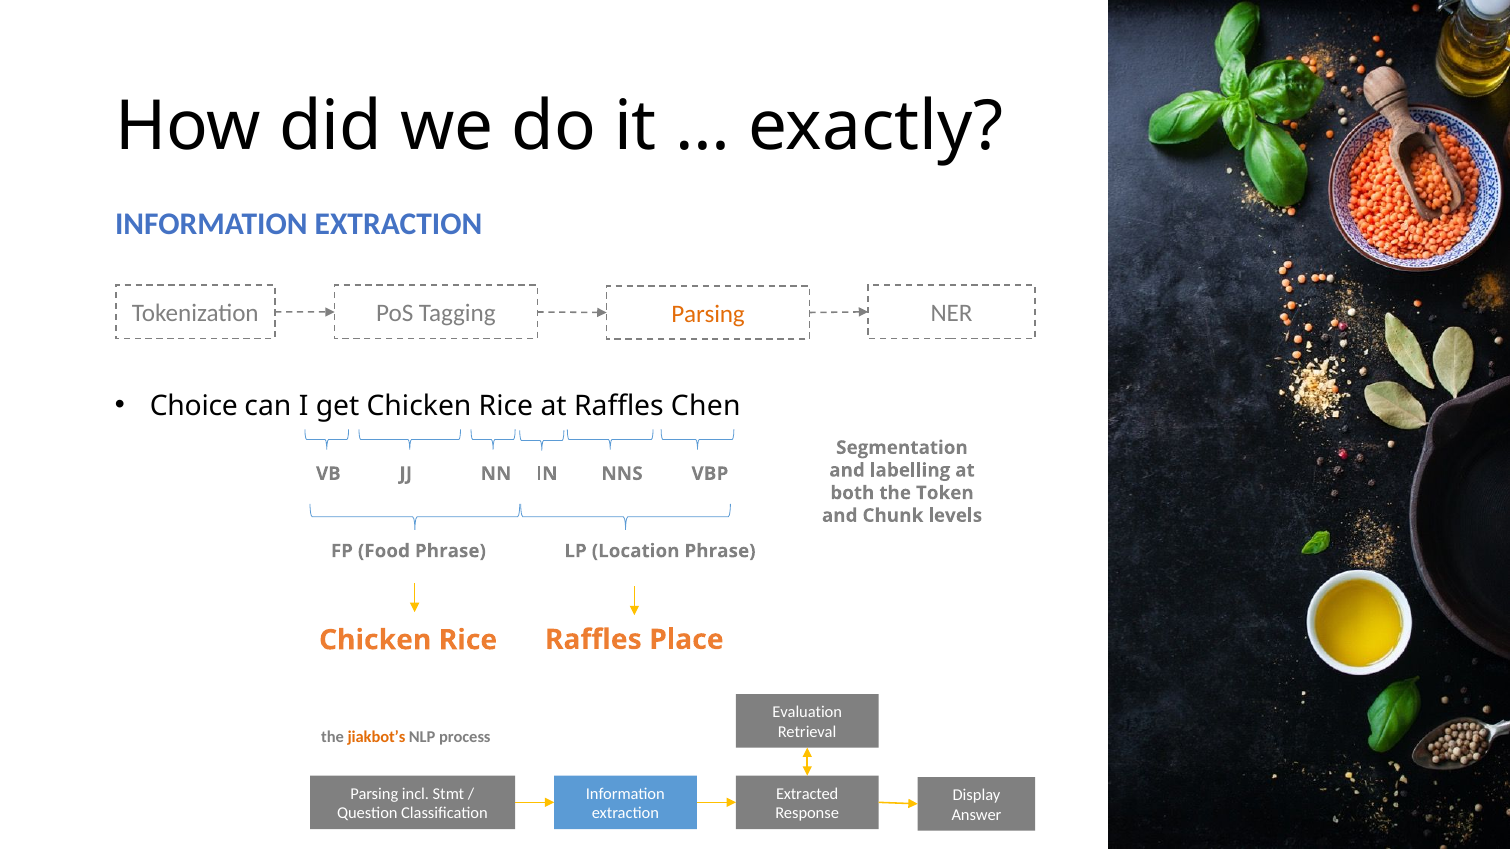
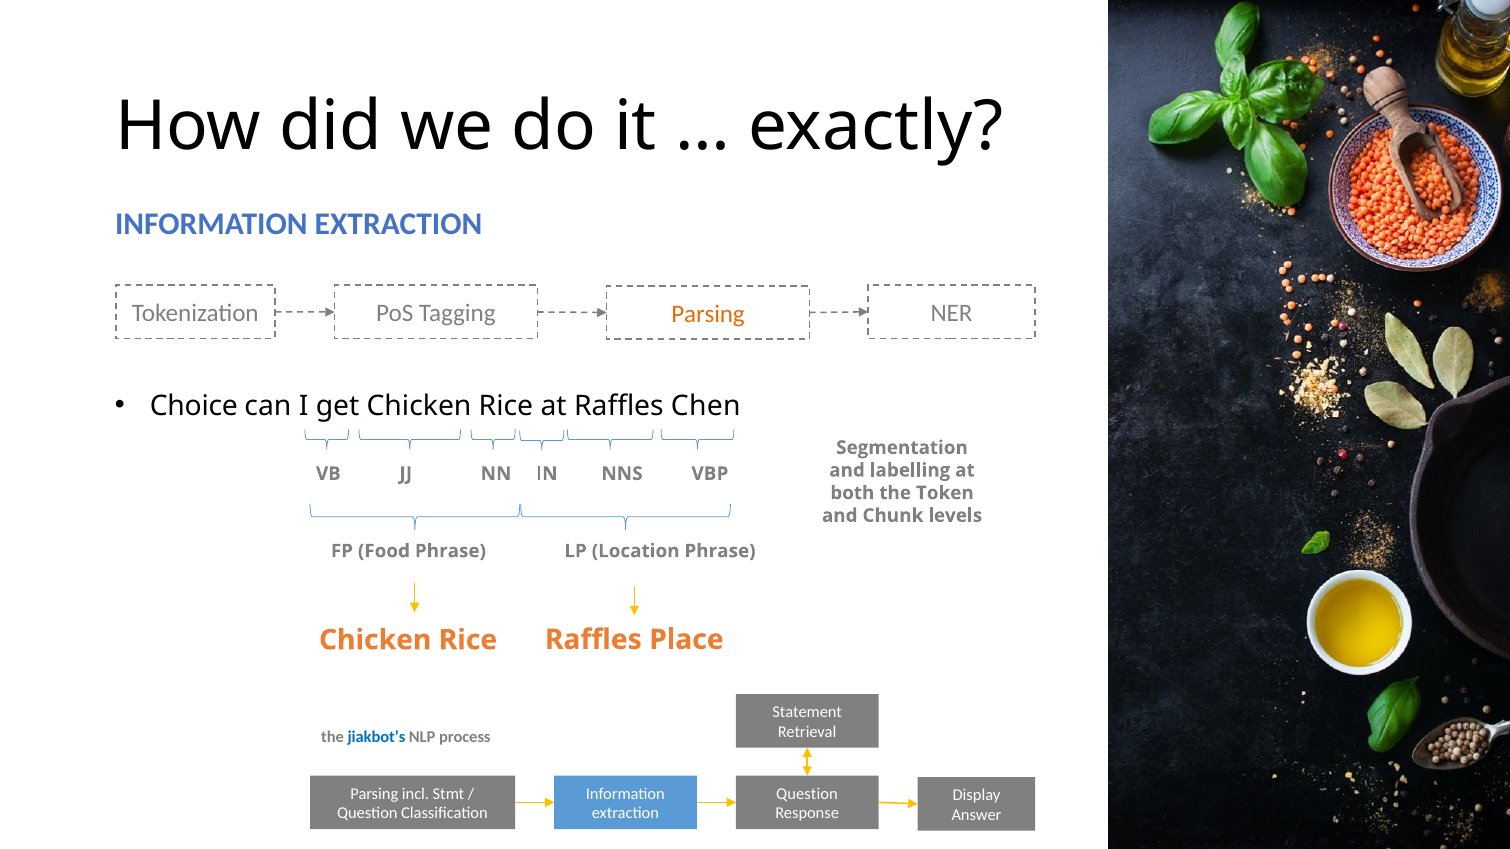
Evaluation: Evaluation -> Statement
jiakbot’s colour: orange -> blue
Extracted at (807, 794): Extracted -> Question
